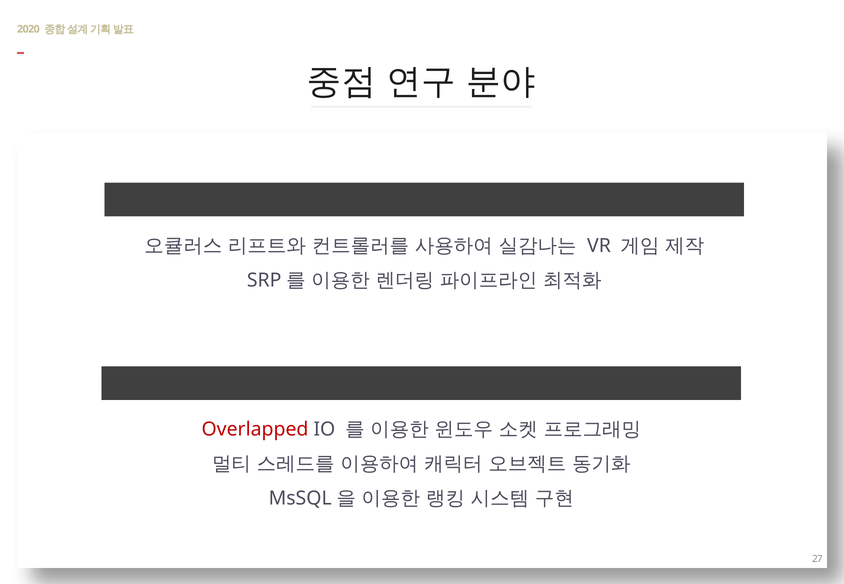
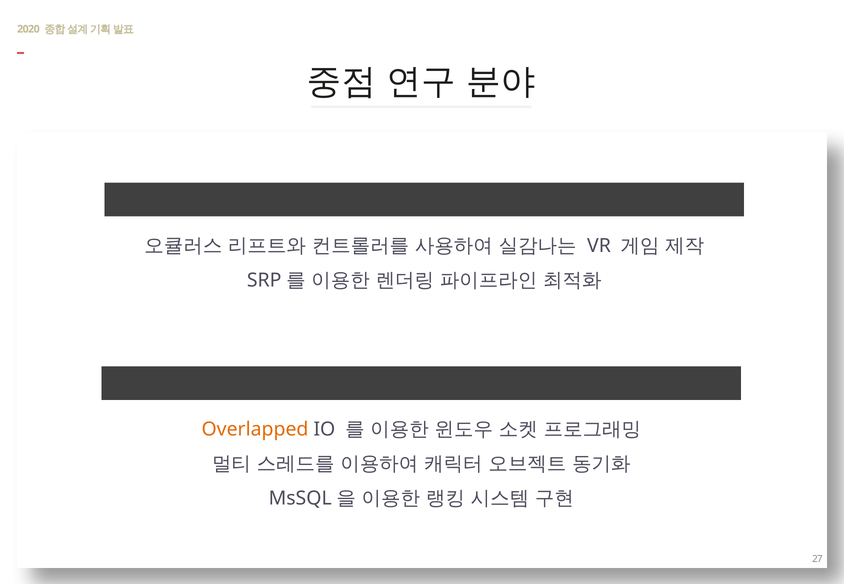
Overlapped colour: red -> orange
